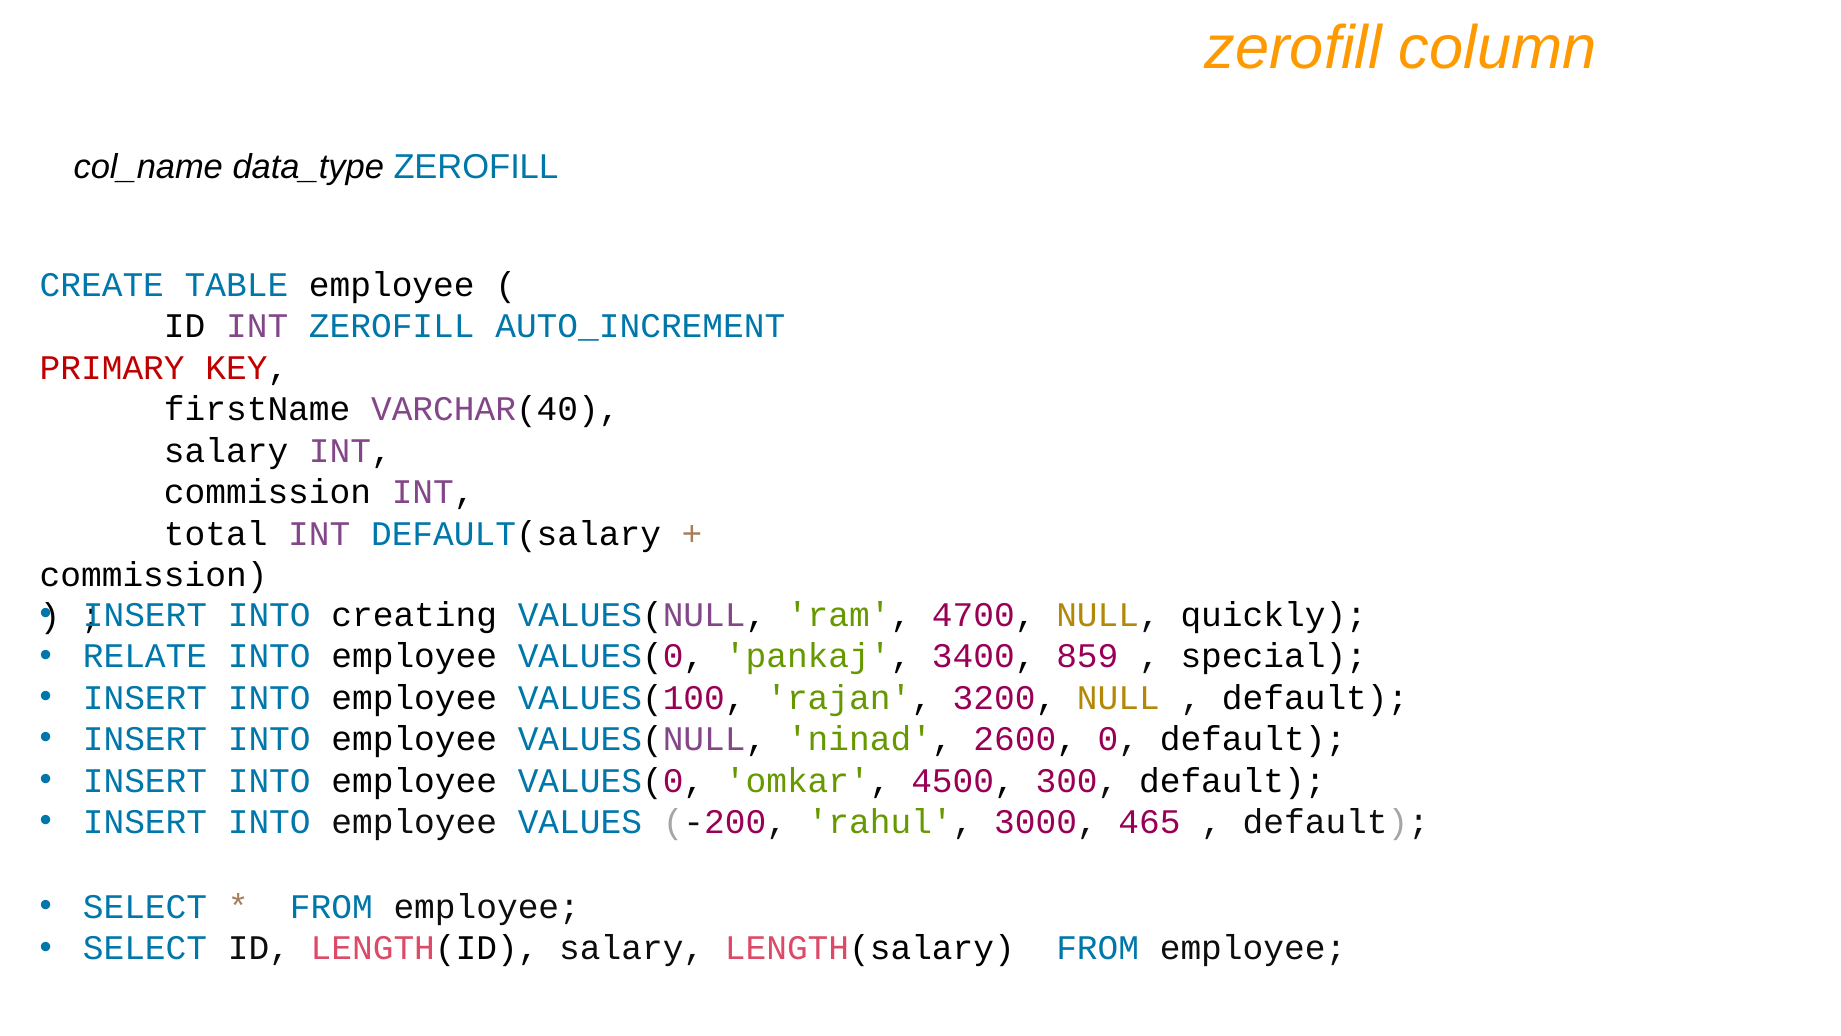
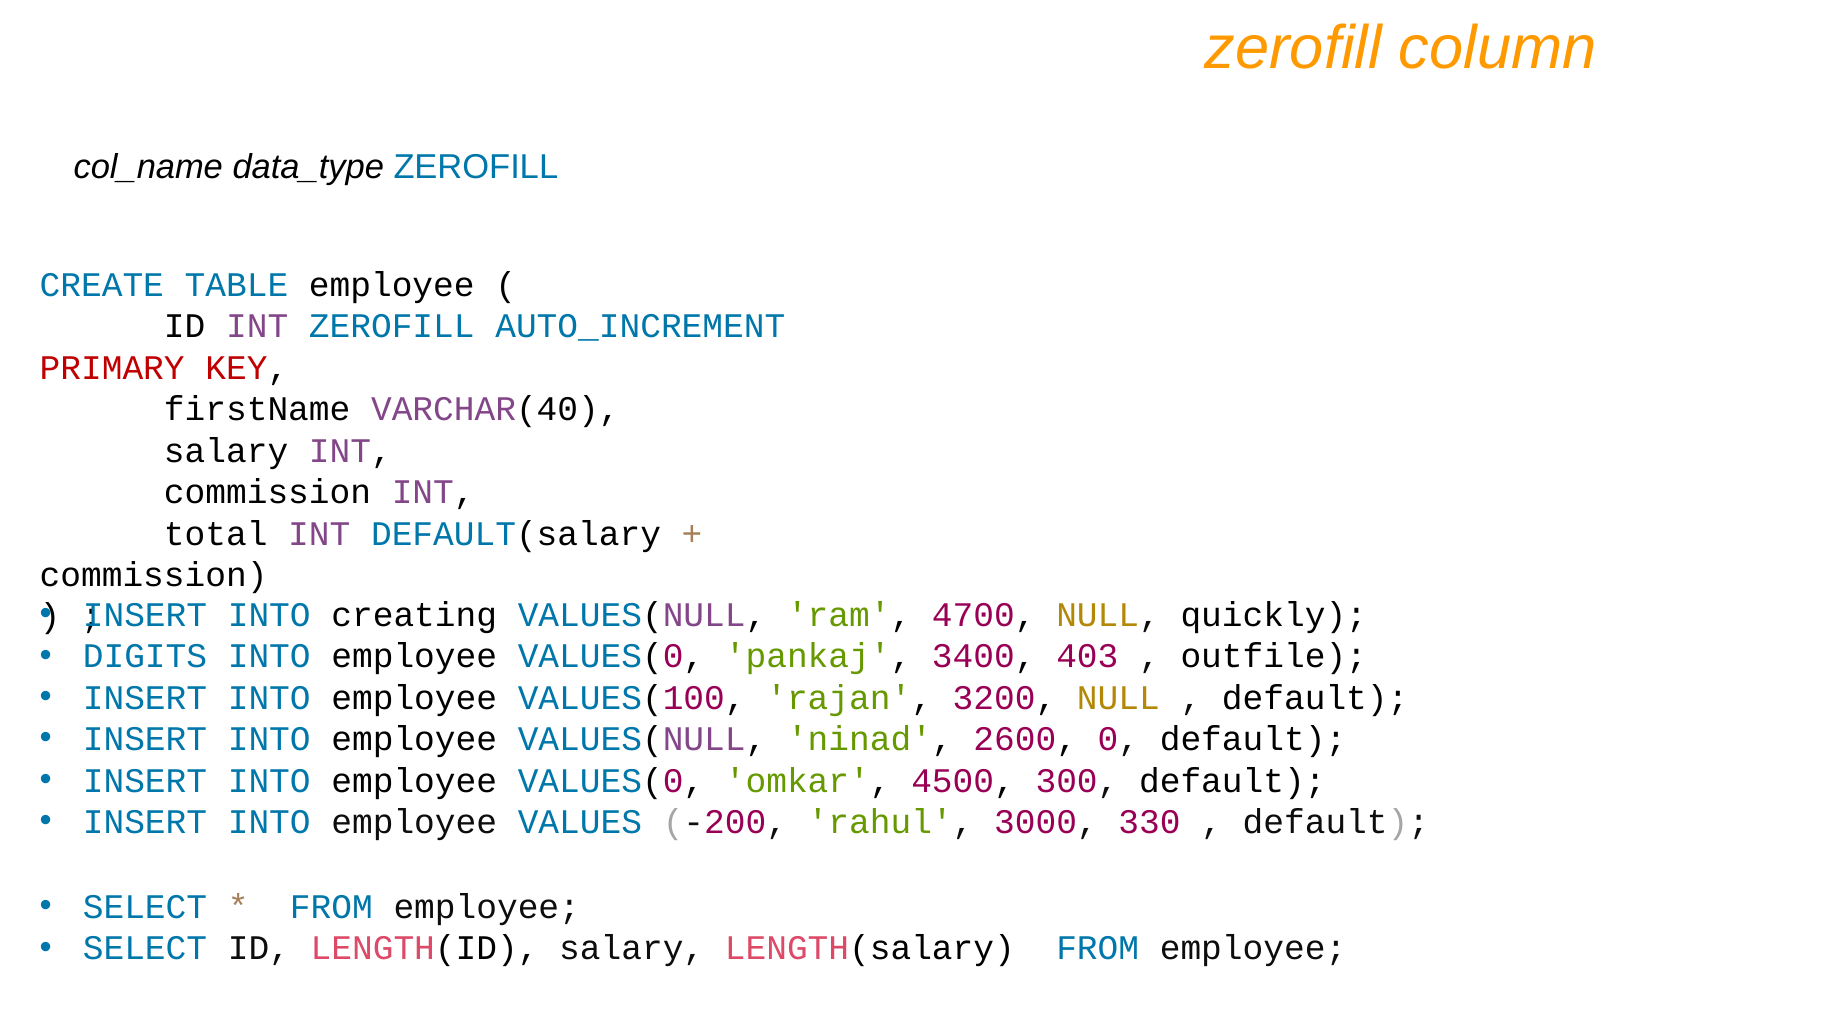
RELATE: RELATE -> DIGITS
859: 859 -> 403
special: special -> outfile
465: 465 -> 330
